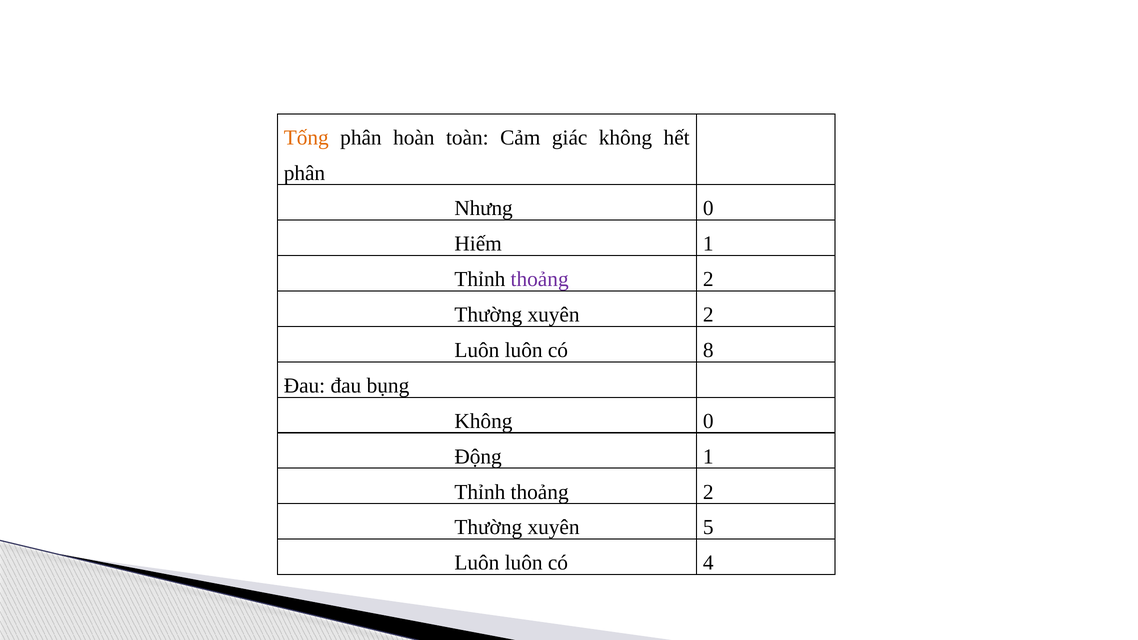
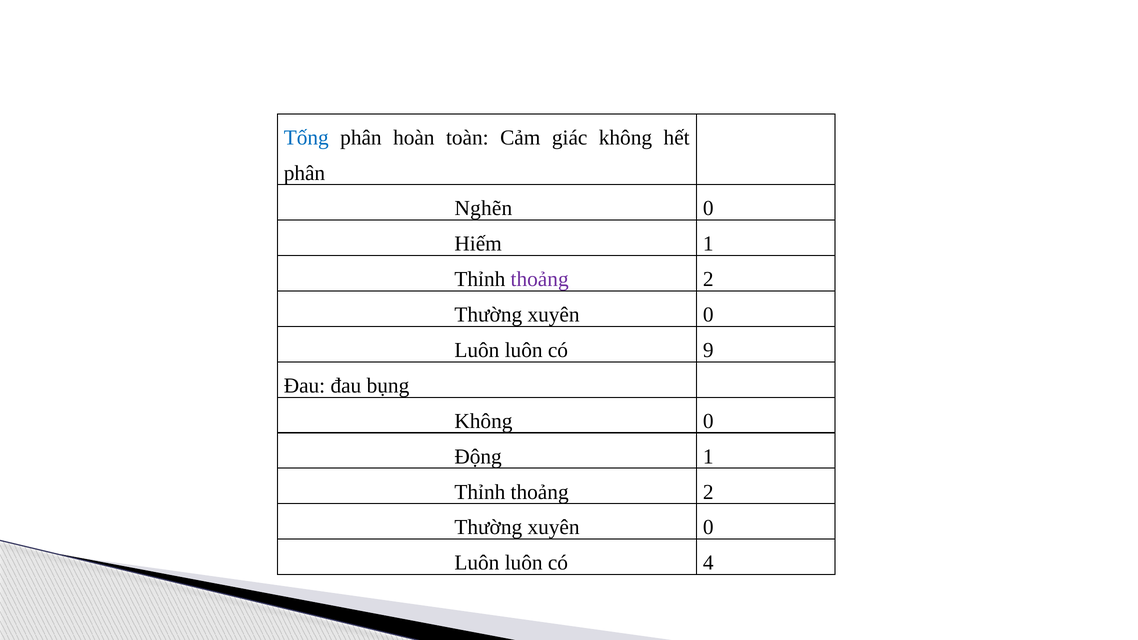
Tống colour: orange -> blue
Nhưng: Nhưng -> Nghẽn
2 at (708, 315): 2 -> 0
8: 8 -> 9
5 at (708, 528): 5 -> 0
